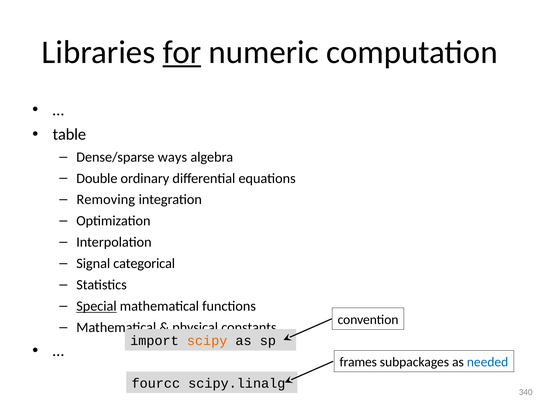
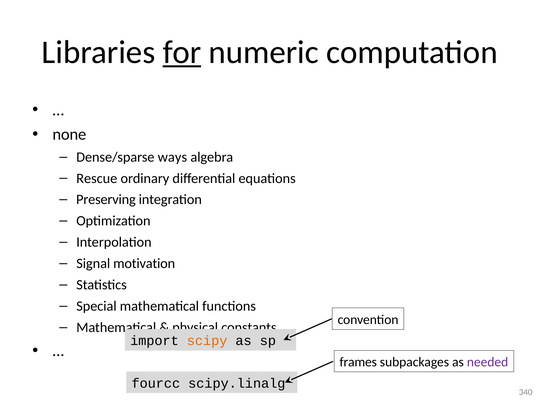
table: table -> none
Double: Double -> Rescue
Removing: Removing -> Preserving
categorical: categorical -> motivation
Special underline: present -> none
needed colour: blue -> purple
